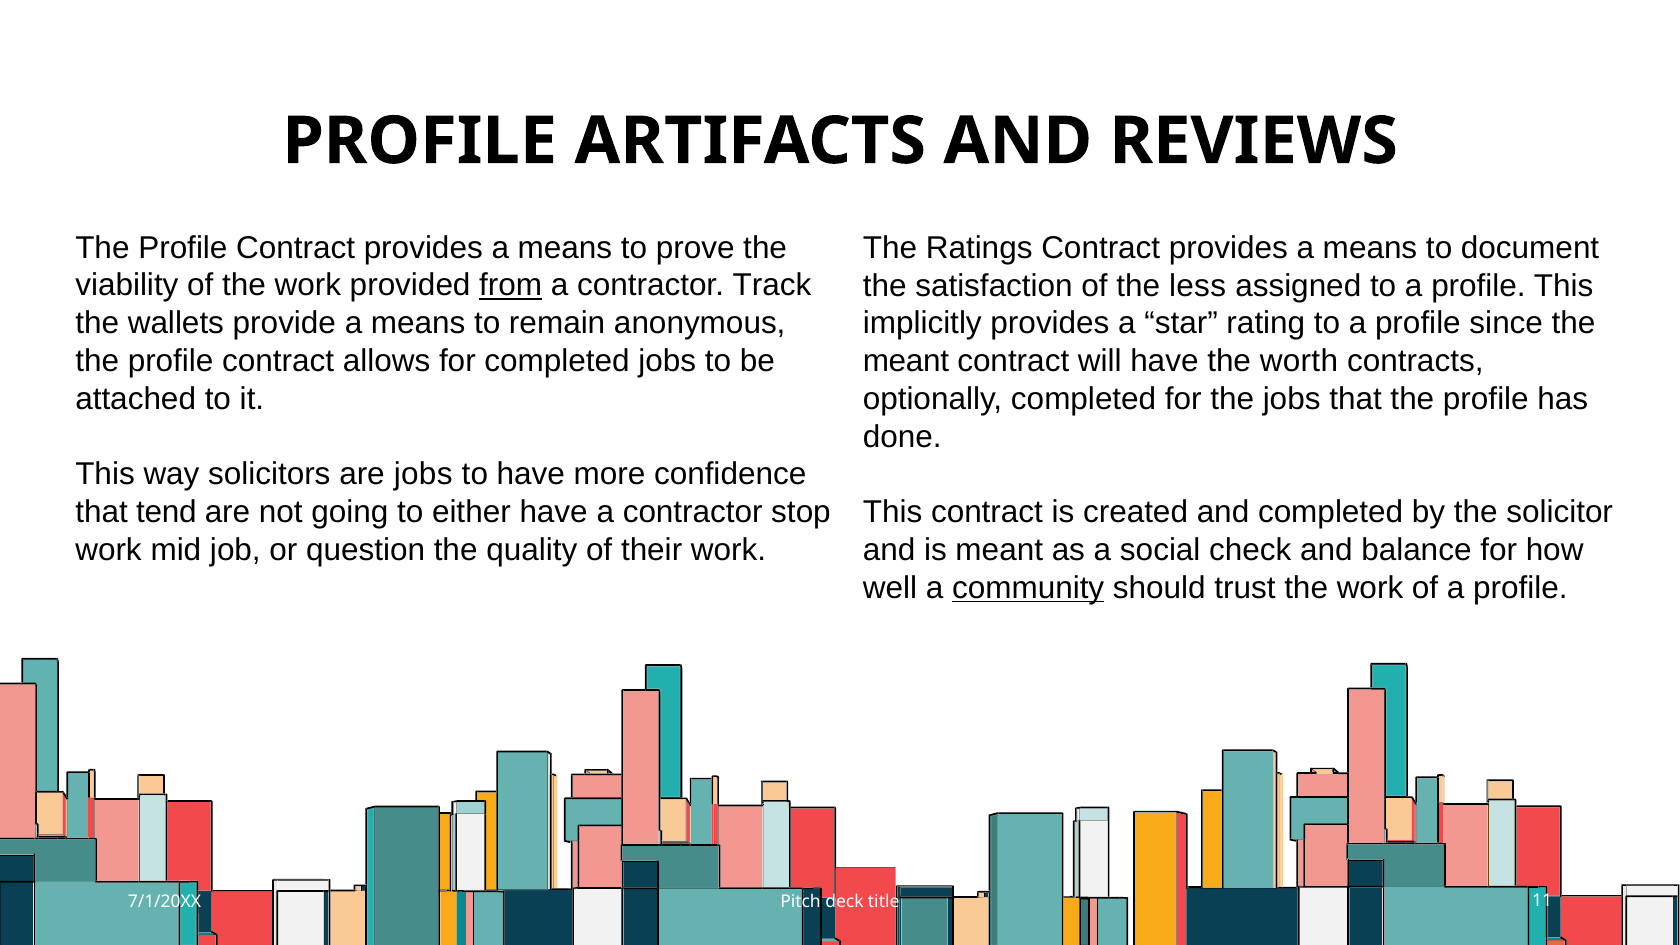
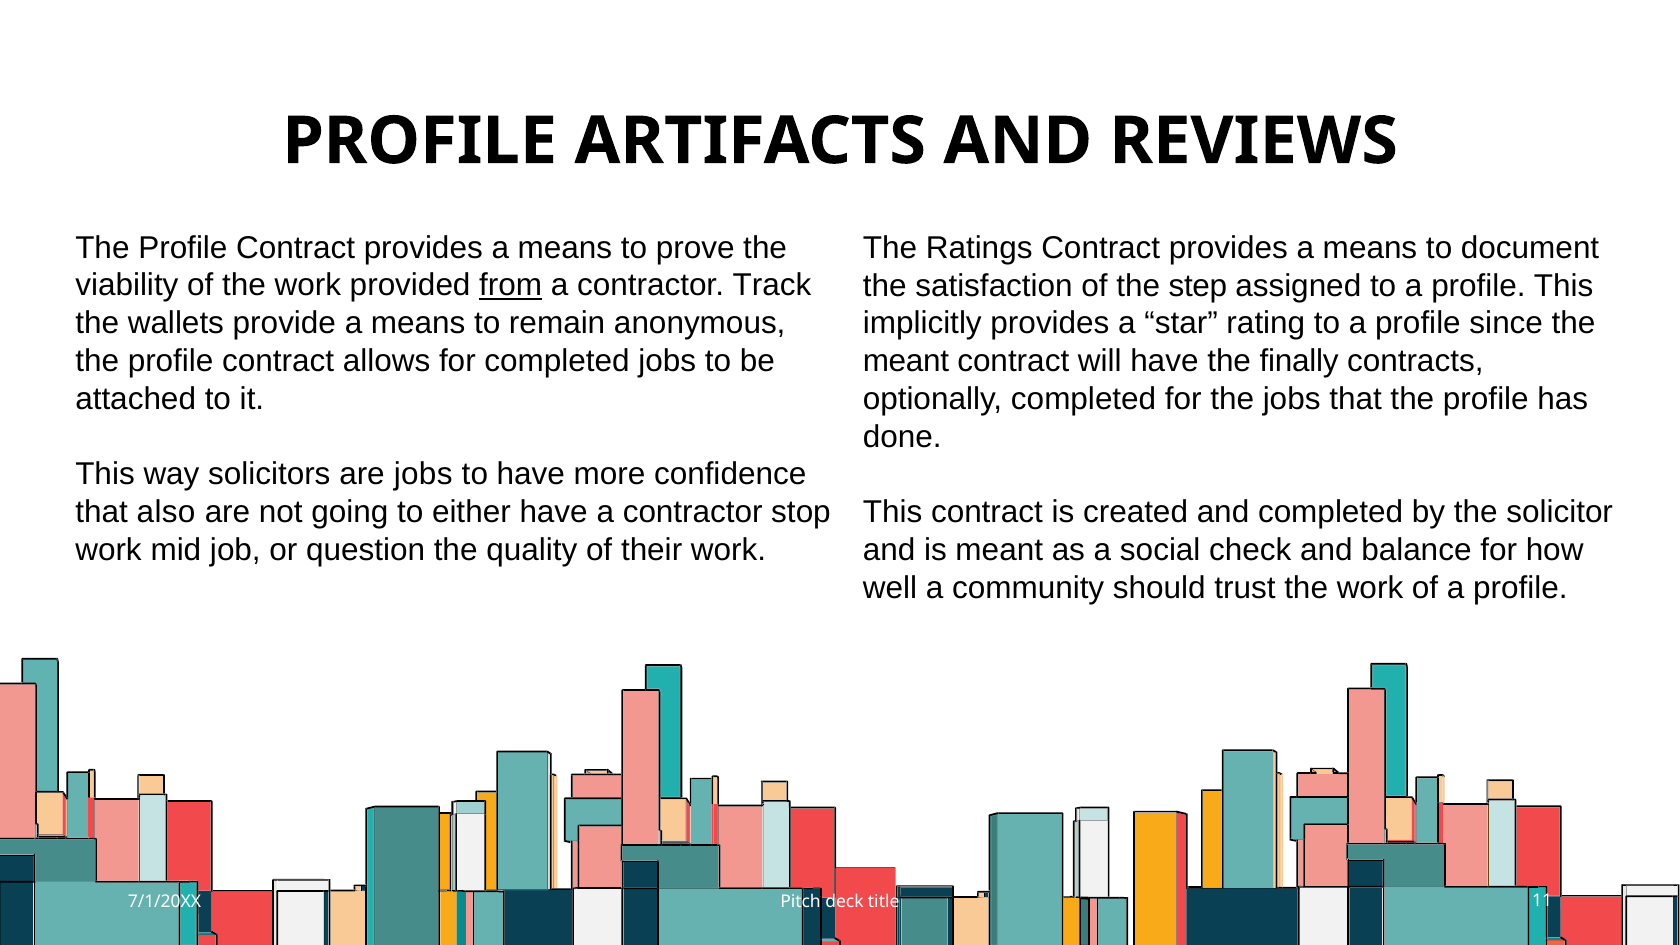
less: less -> step
worth: worth -> finally
tend: tend -> also
community underline: present -> none
